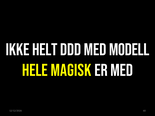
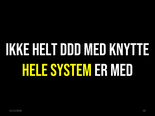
MODELL: MODELL -> KNYTTE
MAGISK: MAGISK -> SYSTEM
